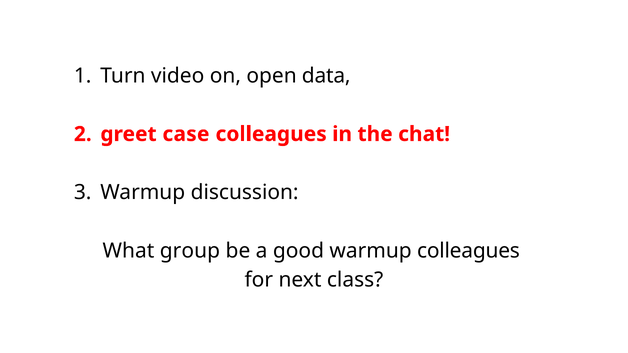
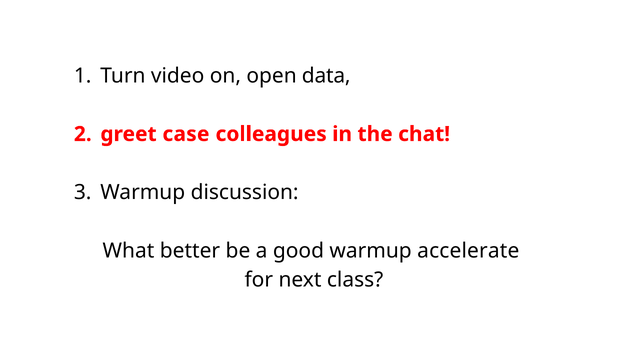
group: group -> better
warmup colleagues: colleagues -> accelerate
